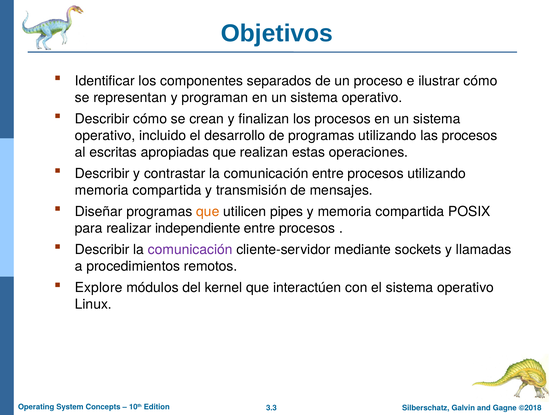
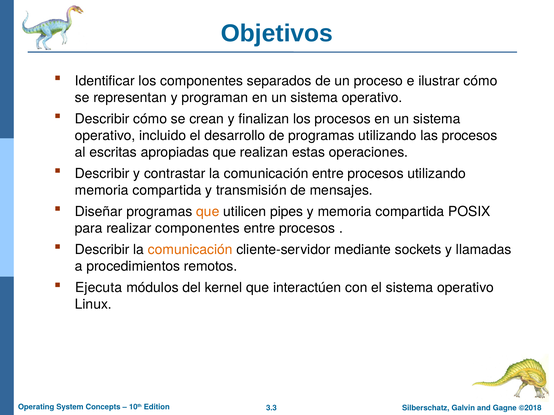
realizar independiente: independiente -> componentes
comunicación at (190, 250) colour: purple -> orange
Explore: Explore -> Ejecuta
